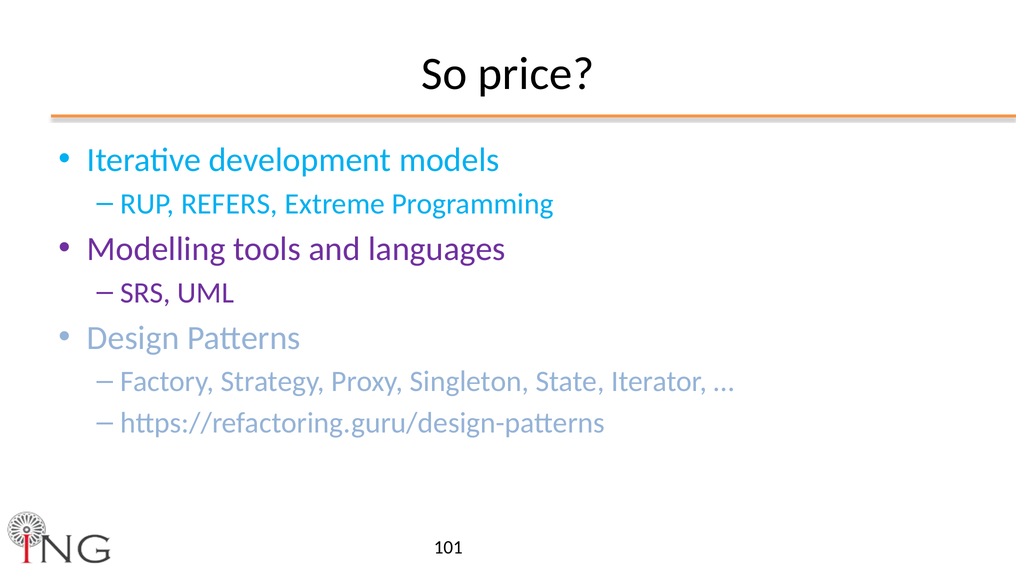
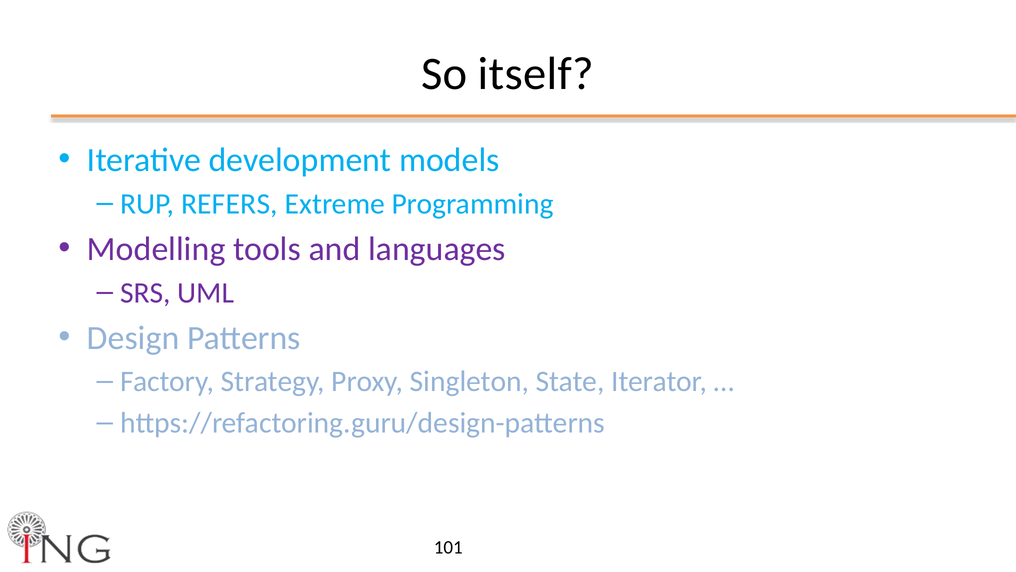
price: price -> itself
